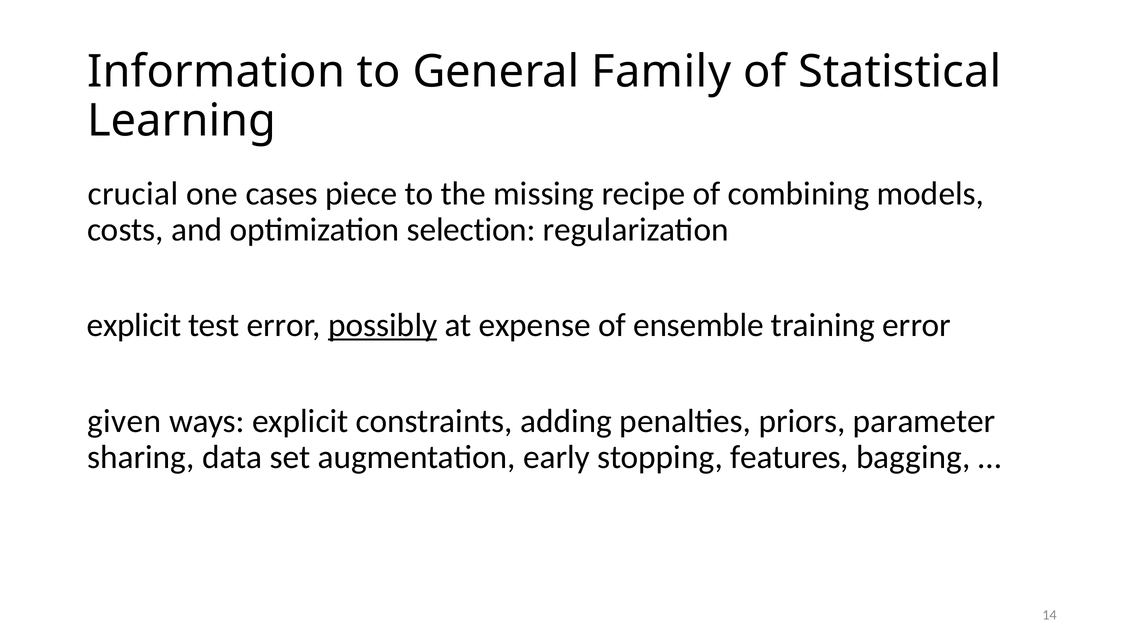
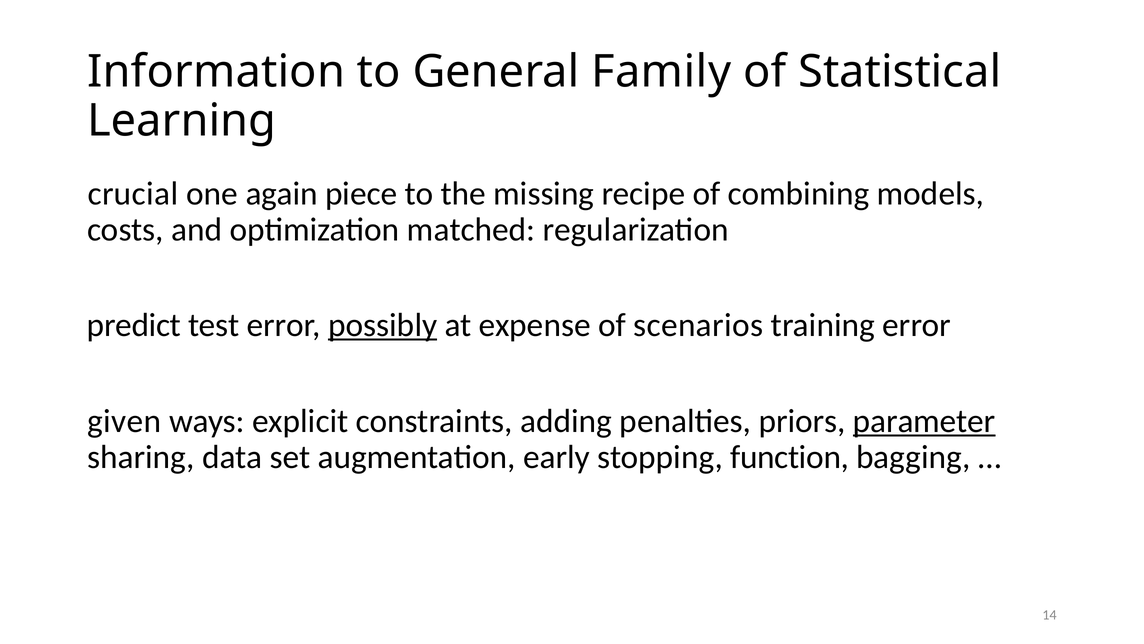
cases: cases -> again
selection: selection -> matched
explicit at (134, 325): explicit -> predict
ensemble: ensemble -> scenarios
parameter underline: none -> present
features: features -> function
